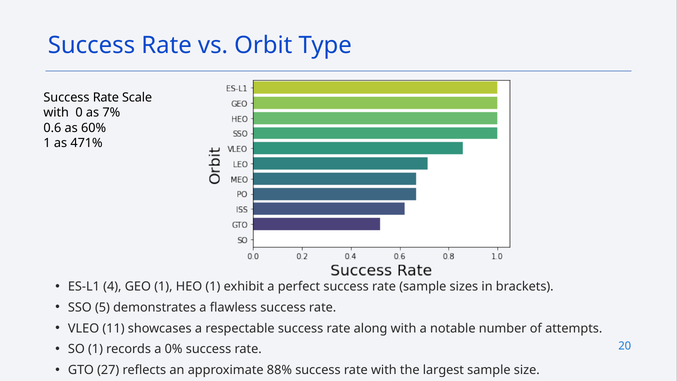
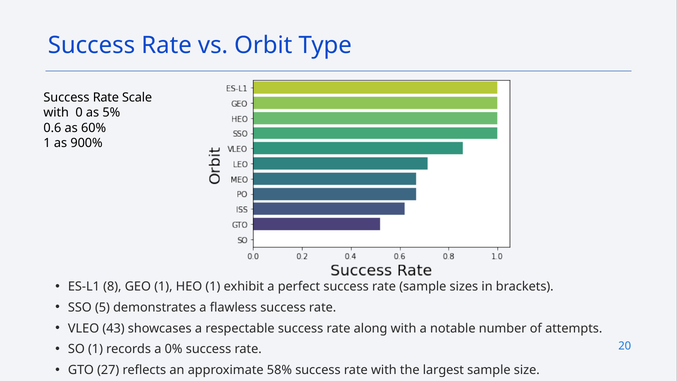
7%: 7% -> 5%
471%: 471% -> 900%
4: 4 -> 8
11: 11 -> 43
88%: 88% -> 58%
